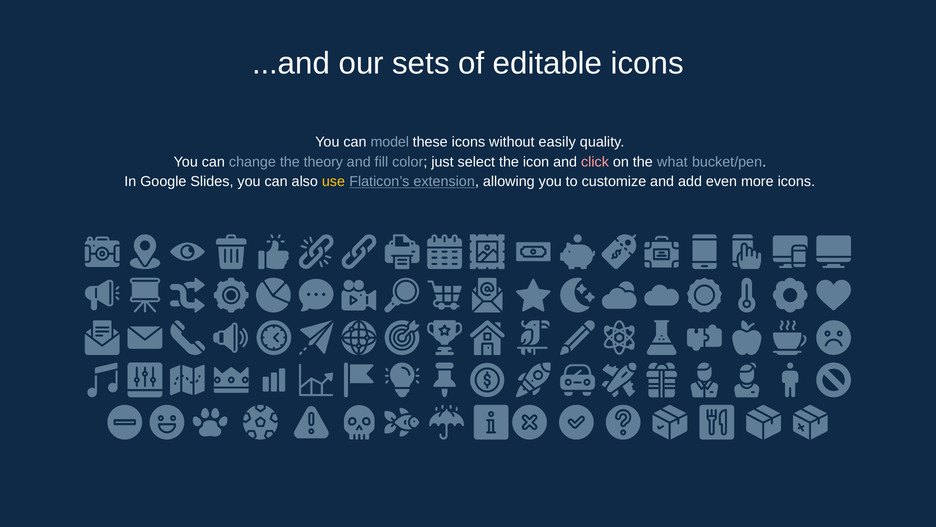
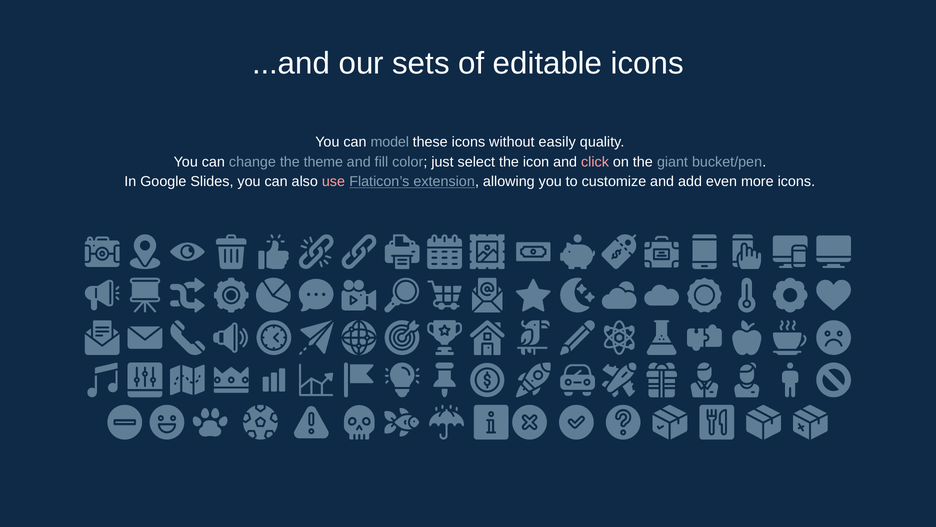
theory: theory -> theme
what: what -> giant
use colour: yellow -> pink
